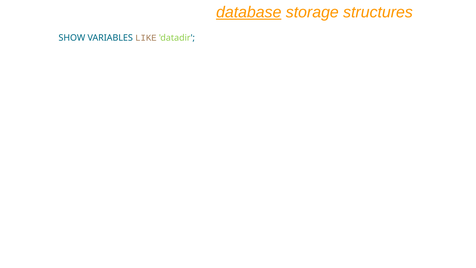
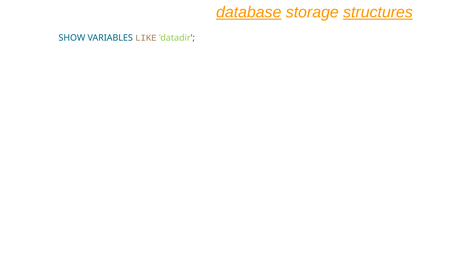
structures underline: none -> present
